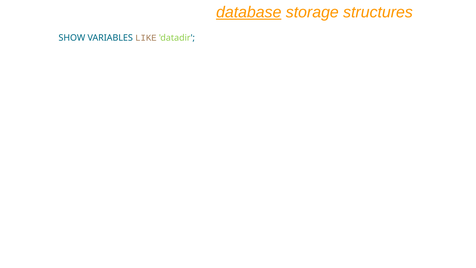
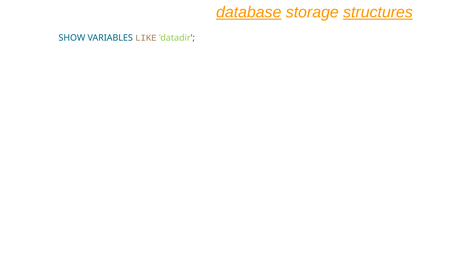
structures underline: none -> present
